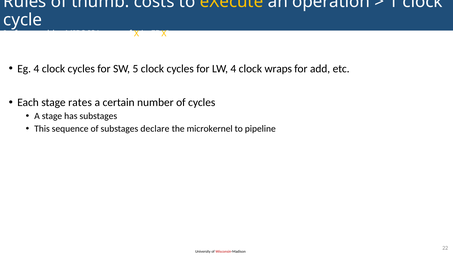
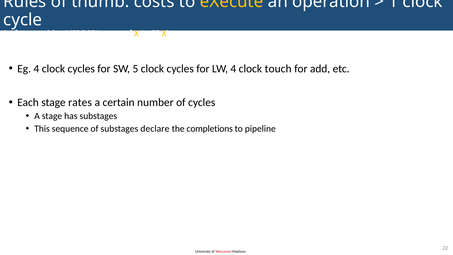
wraps: wraps -> touch
microkernel: microkernel -> completions
